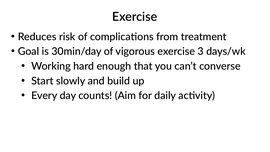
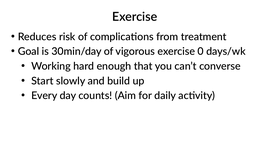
3: 3 -> 0
